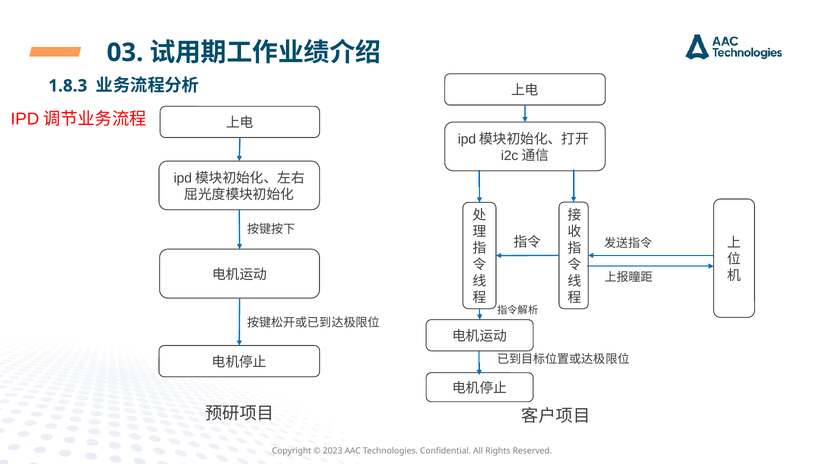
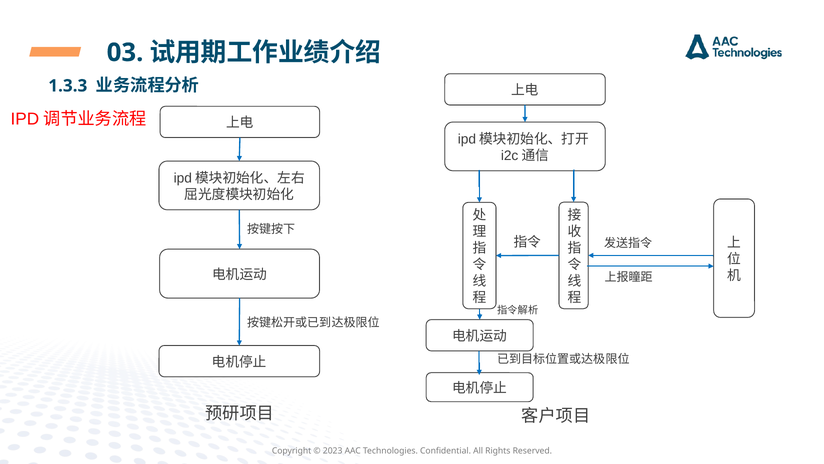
1.8.3: 1.8.3 -> 1.3.3
